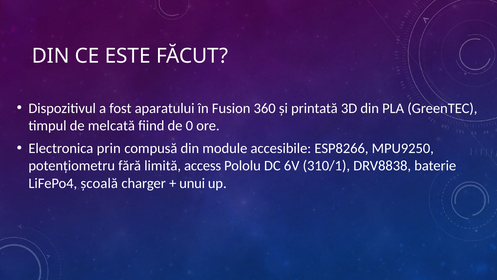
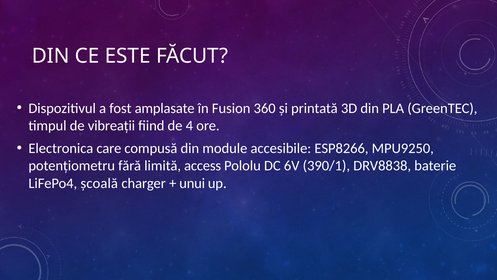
aparatului: aparatului -> amplasate
melcată: melcată -> vibreații
0: 0 -> 4
prin: prin -> care
310/1: 310/1 -> 390/1
